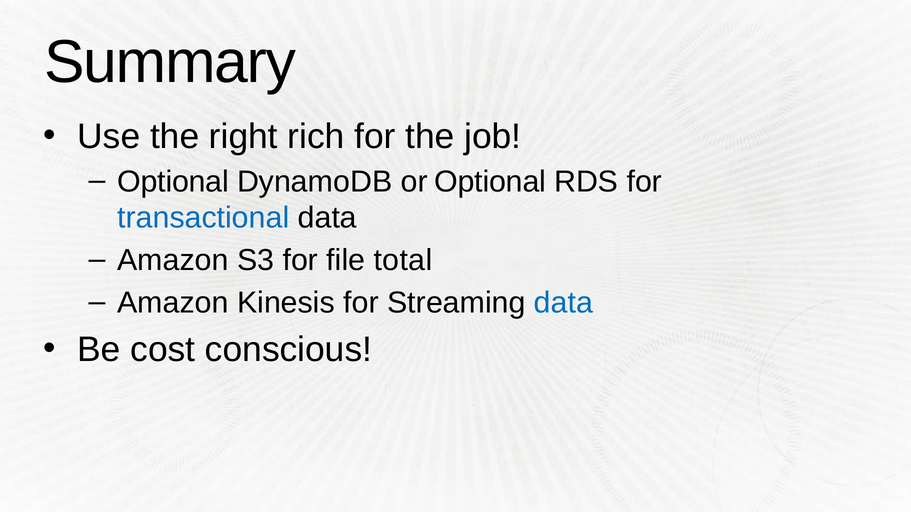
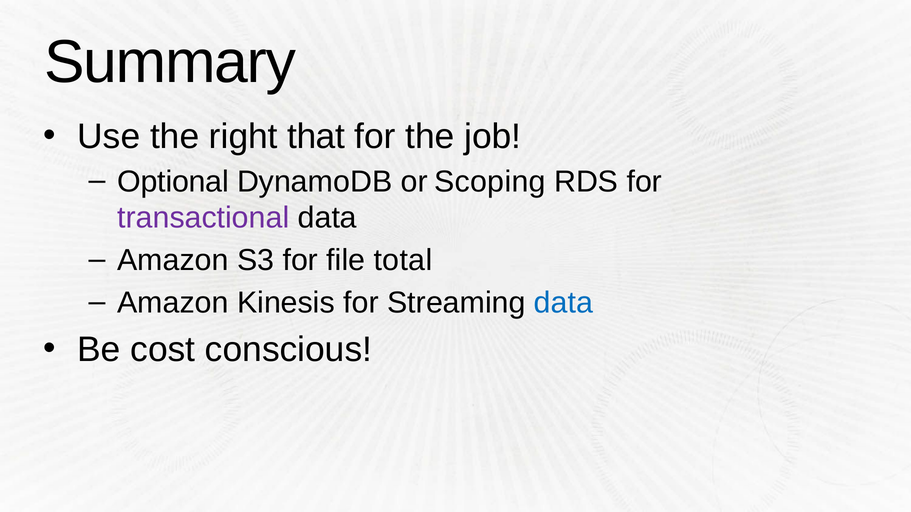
rich: rich -> that
or Optional: Optional -> Scoping
transactional colour: blue -> purple
